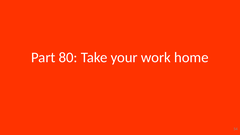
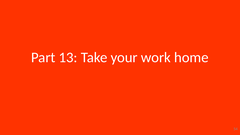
80: 80 -> 13
